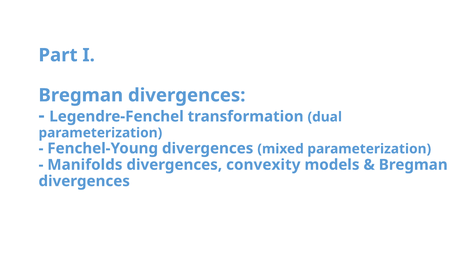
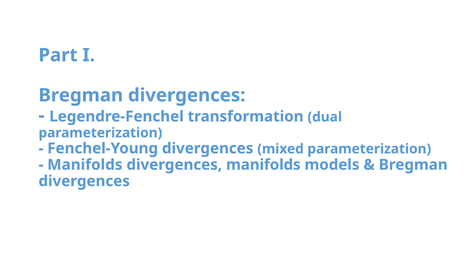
divergences convexity: convexity -> manifolds
